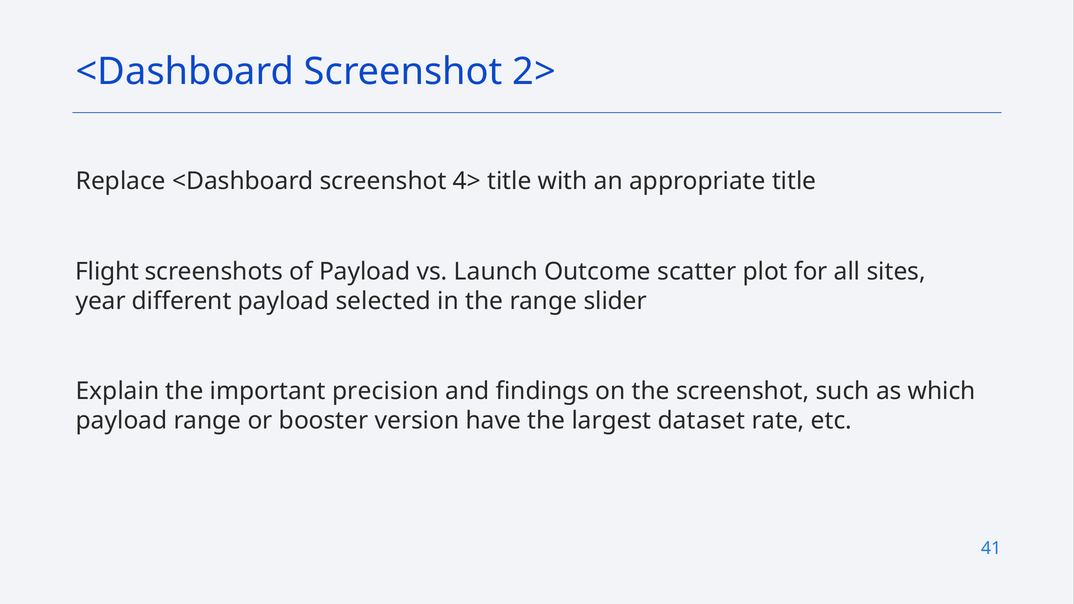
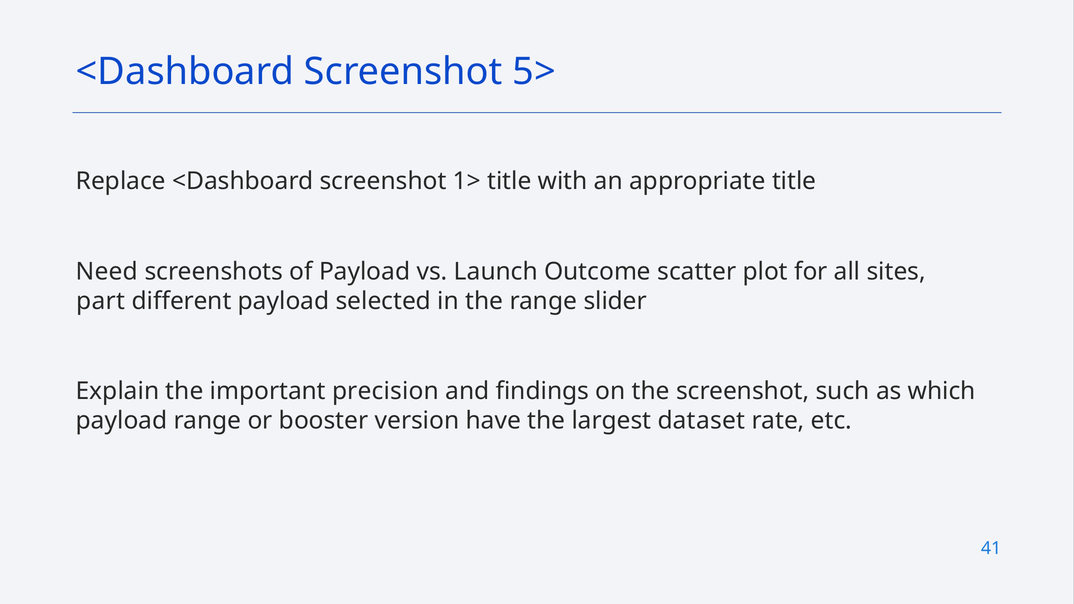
2>: 2> -> 5>
4>: 4> -> 1>
Flight: Flight -> Need
year: year -> part
